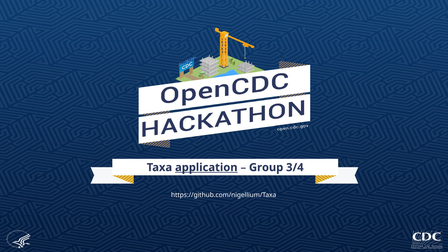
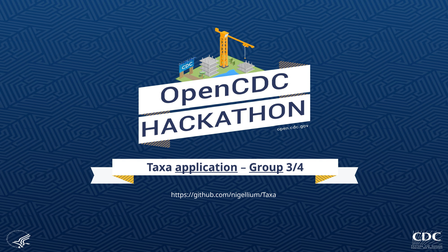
Group underline: none -> present
